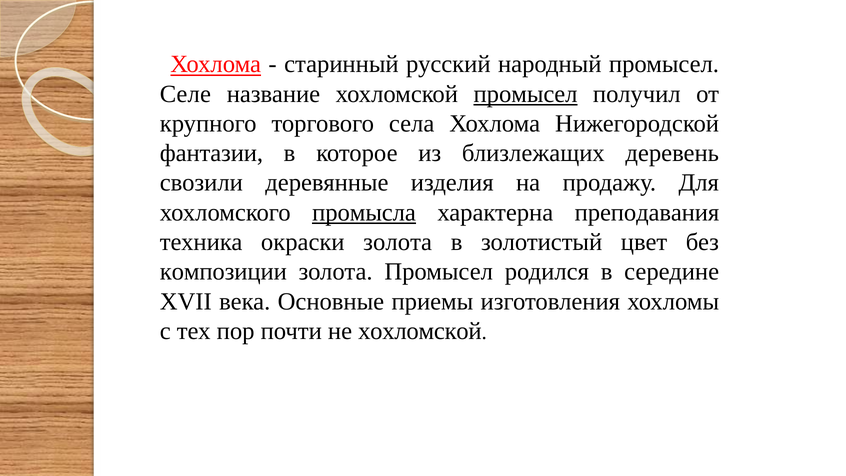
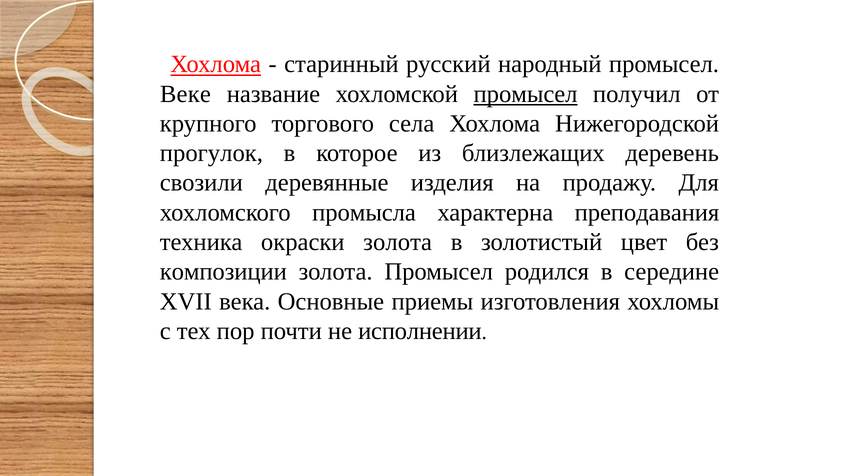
Селе: Селе -> Веке
фантазии: фантазии -> прогулок
промысла underline: present -> none
не хохломской: хохломской -> исполнении
